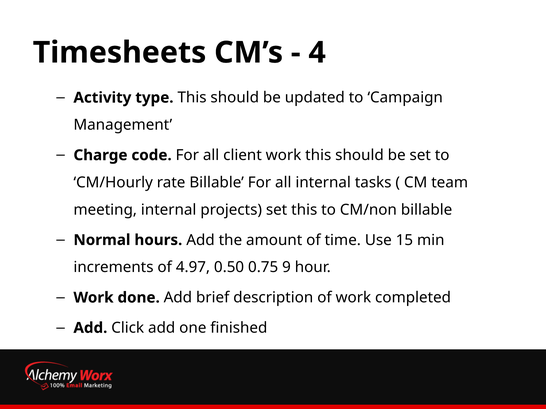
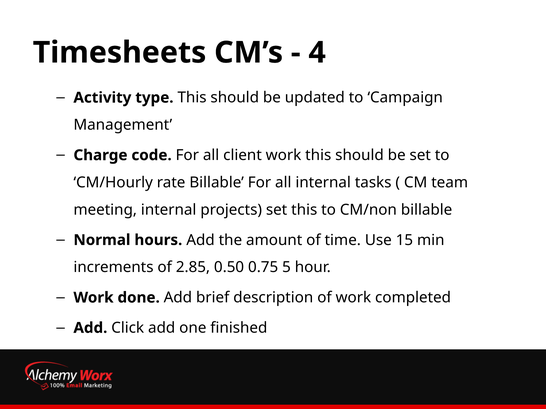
4.97: 4.97 -> 2.85
9: 9 -> 5
